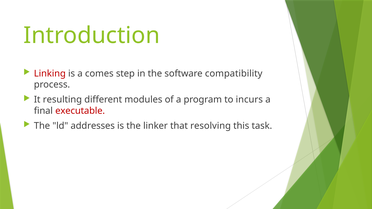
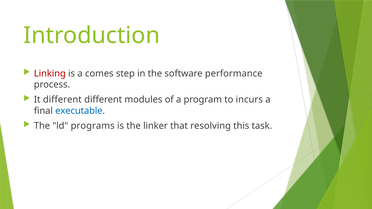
compatibility: compatibility -> performance
It resulting: resulting -> different
executable colour: red -> blue
addresses: addresses -> programs
